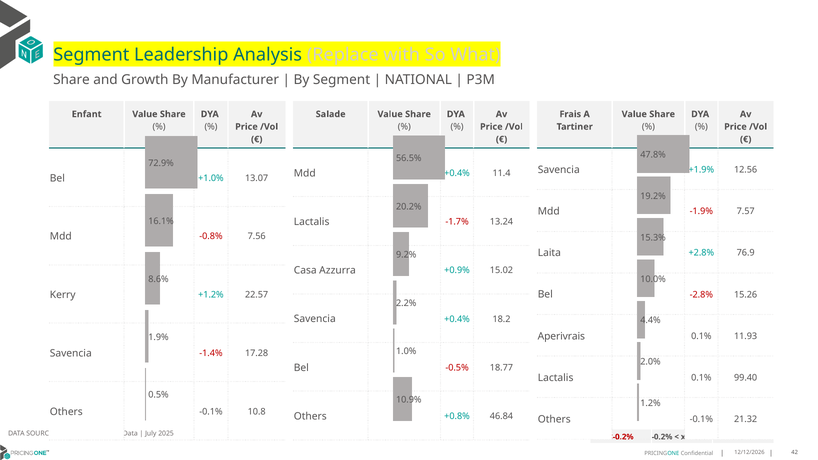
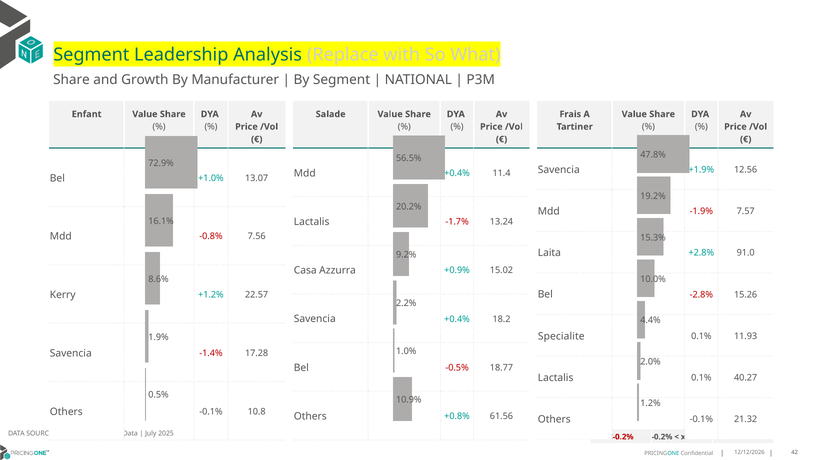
76.9: 76.9 -> 91.0
Aperivrais: Aperivrais -> Specialite
99.40: 99.40 -> 40.27
46.84: 46.84 -> 61.56
